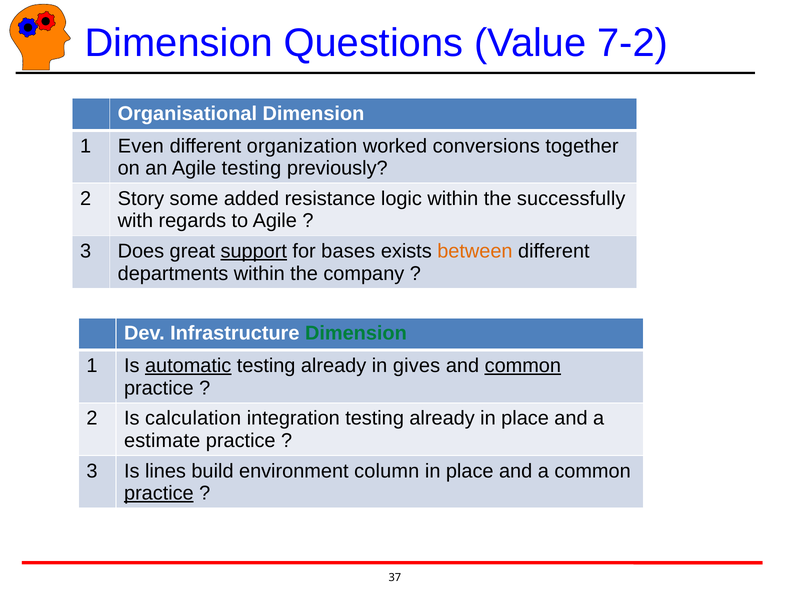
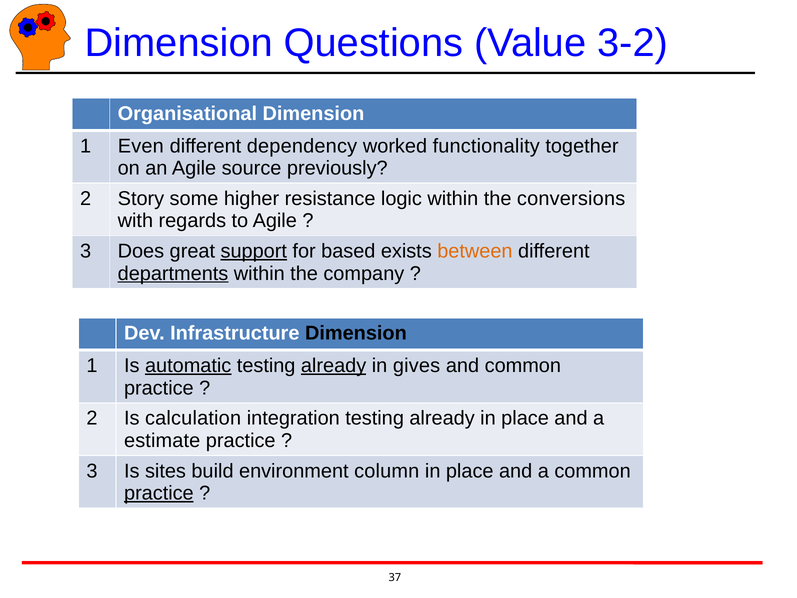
7-2: 7-2 -> 3-2
organization: organization -> dependency
conversions: conversions -> functionality
Agile testing: testing -> source
added: added -> higher
successfully: successfully -> conversions
bases: bases -> based
departments underline: none -> present
Dimension at (356, 333) colour: green -> black
already at (334, 366) underline: none -> present
common at (523, 366) underline: present -> none
lines: lines -> sites
